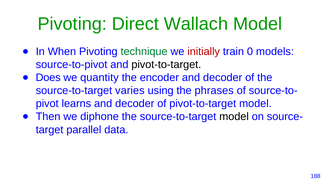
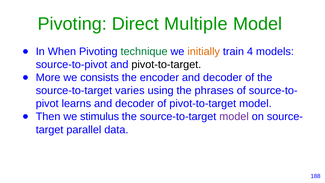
Wallach: Wallach -> Multiple
initially colour: red -> orange
0: 0 -> 4
Does: Does -> More
quantity: quantity -> consists
diphone: diphone -> stimulus
model at (234, 117) colour: black -> purple
